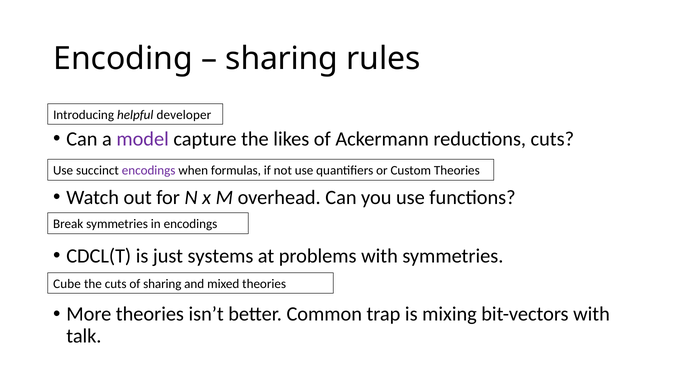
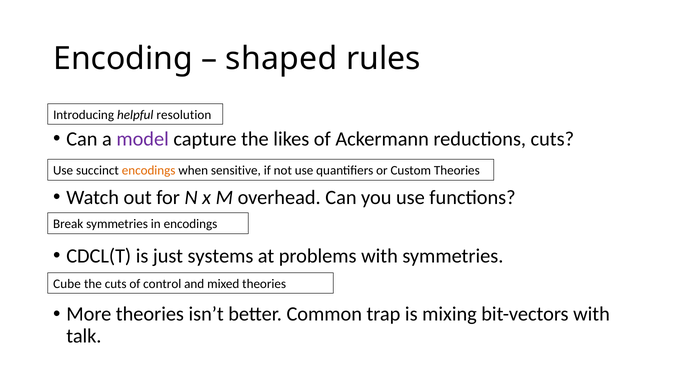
sharing at (282, 59): sharing -> shaped
developer: developer -> resolution
encodings at (149, 171) colour: purple -> orange
formulas: formulas -> sensitive
of sharing: sharing -> control
